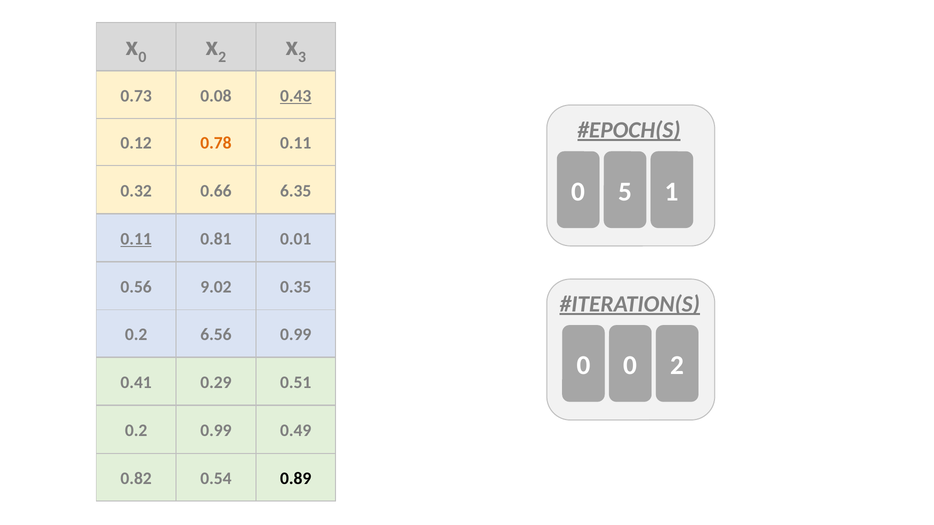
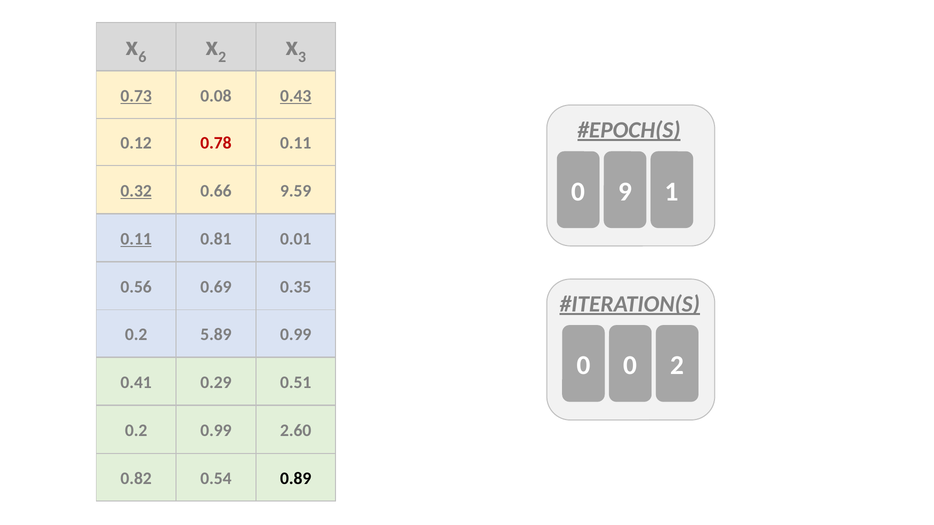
0 at (142, 57): 0 -> 6
0.73 underline: none -> present
0.78 colour: orange -> red
5: 5 -> 9
0.32 underline: none -> present
6.35: 6.35 -> 9.59
9.02: 9.02 -> 0.69
6.56: 6.56 -> 5.89
0.49: 0.49 -> 2.60
